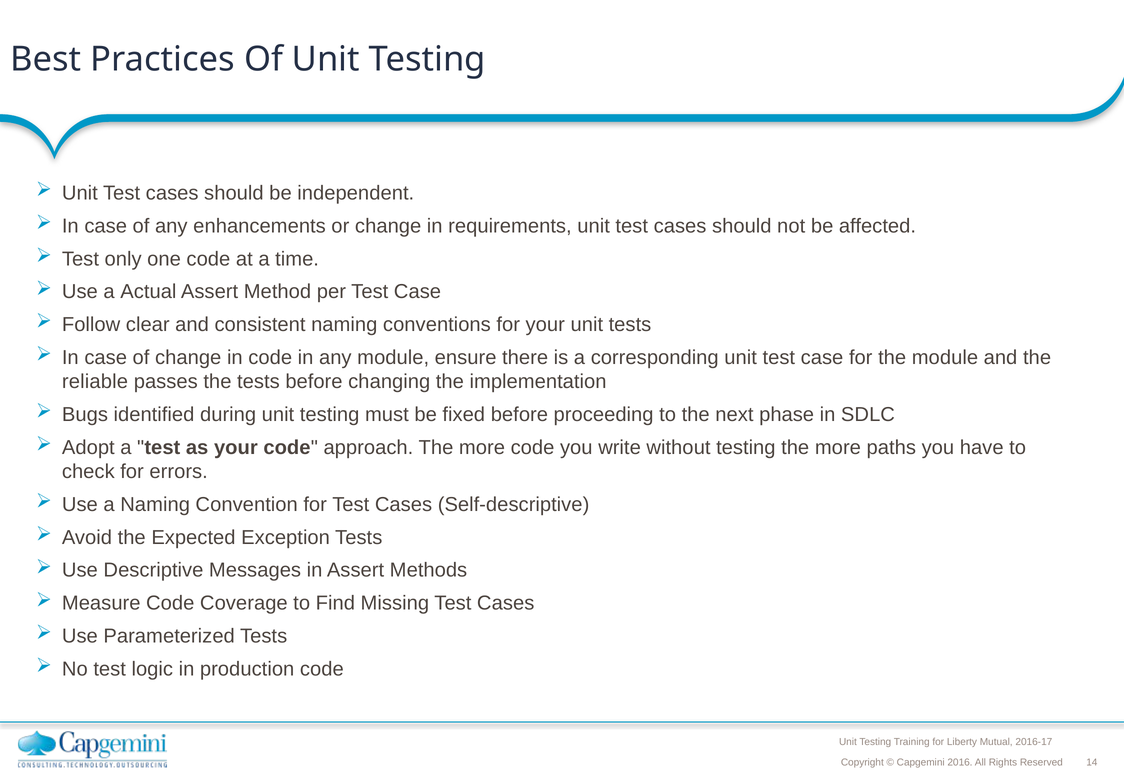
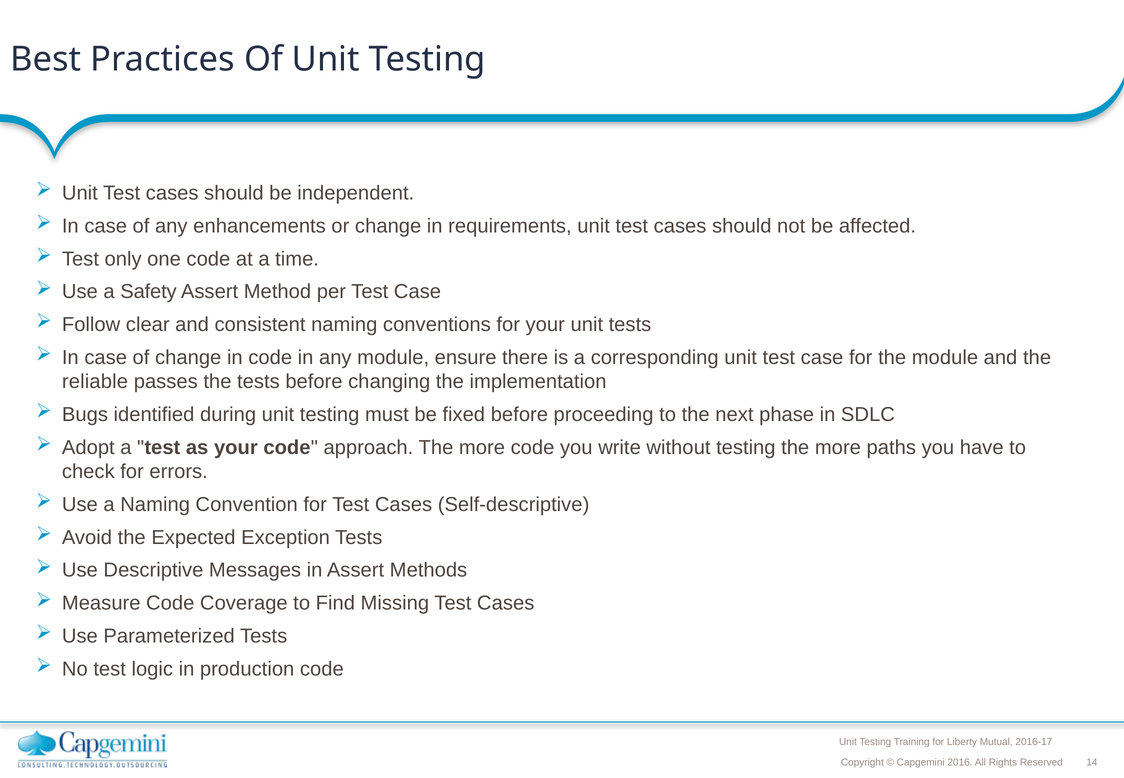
Actual: Actual -> Safety
